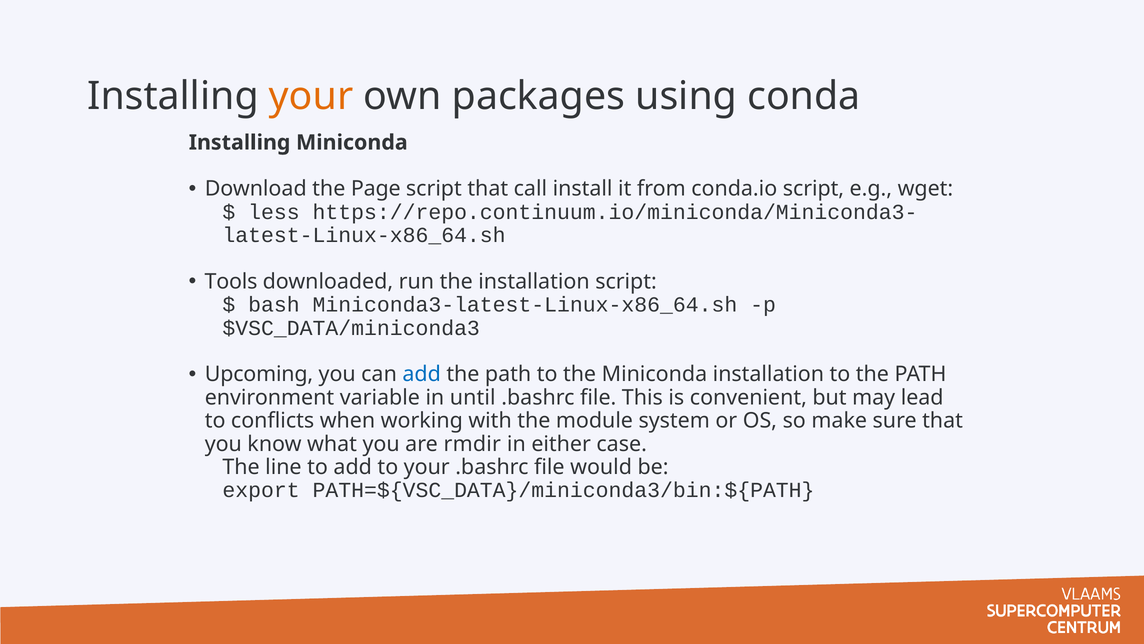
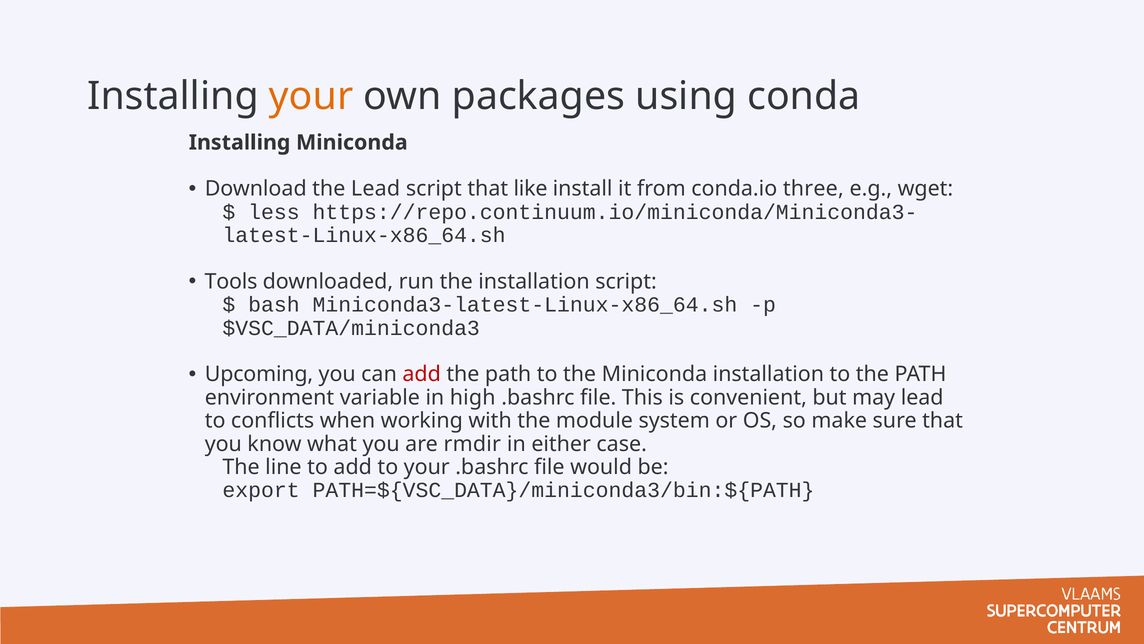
the Page: Page -> Lead
call: call -> like
conda.io script: script -> three
add at (422, 374) colour: blue -> red
until: until -> high
